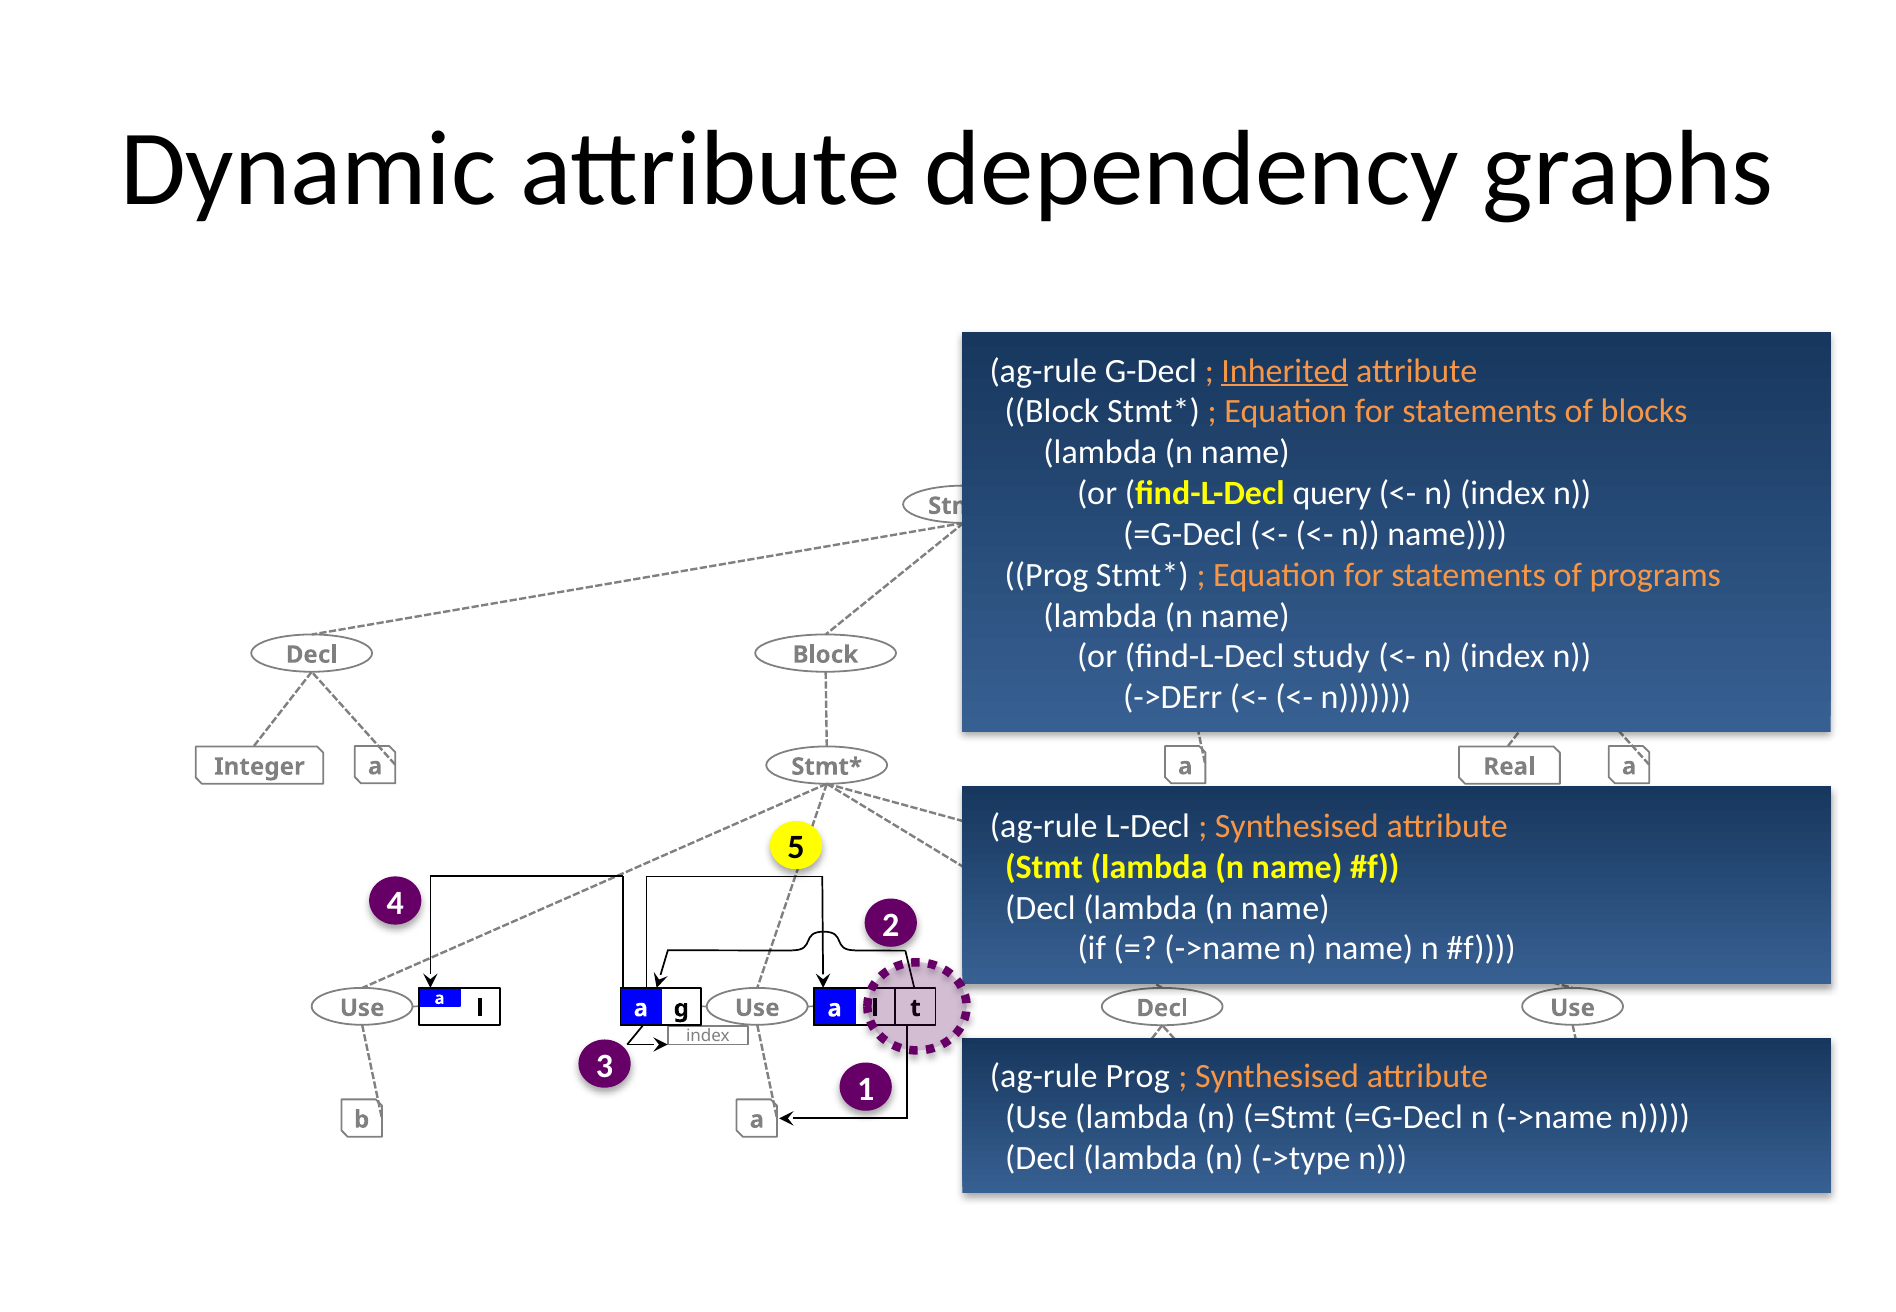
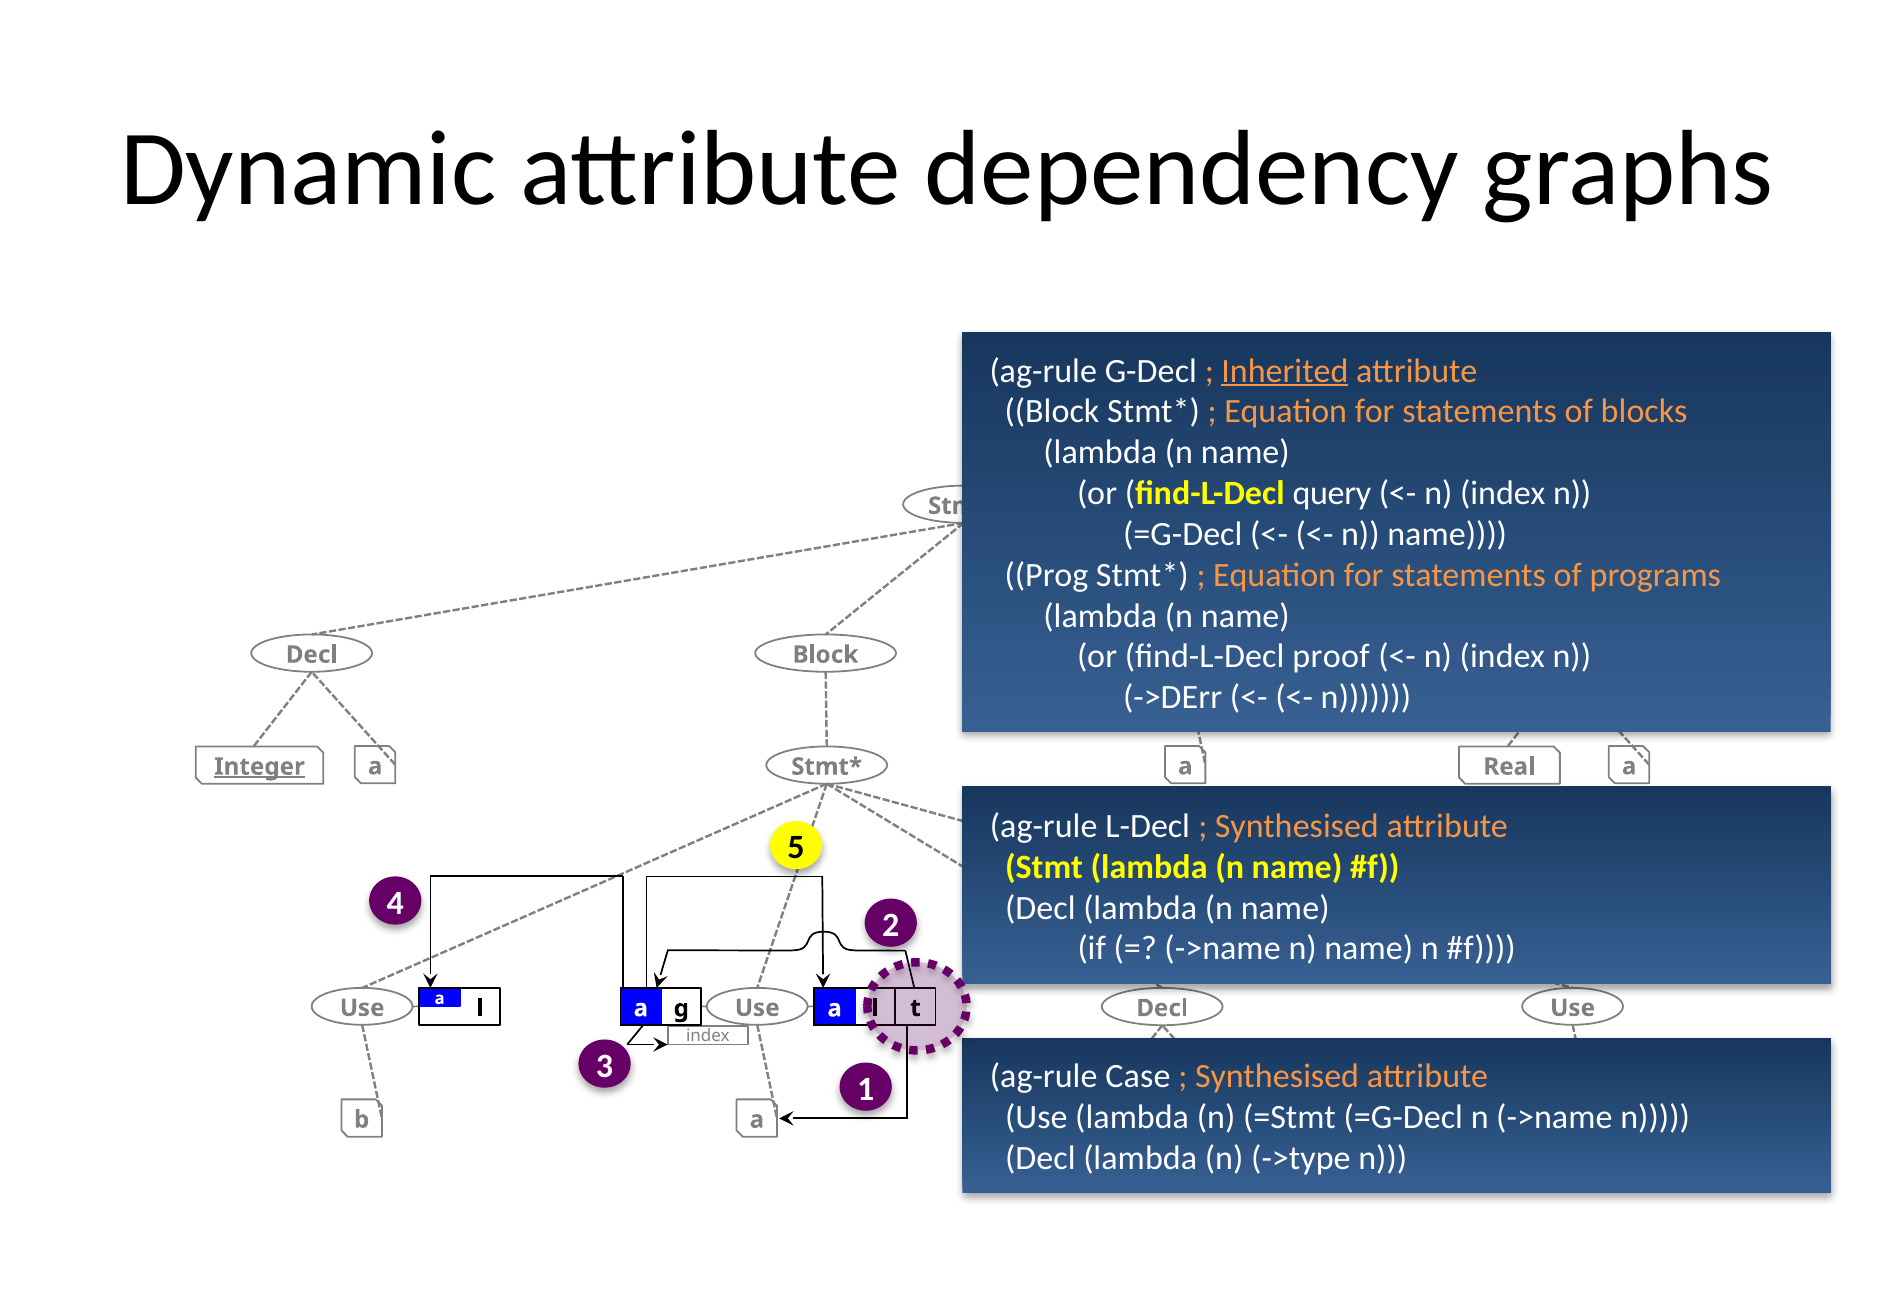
study: study -> proof
Integer underline: none -> present
ag-rule Prog: Prog -> Case
